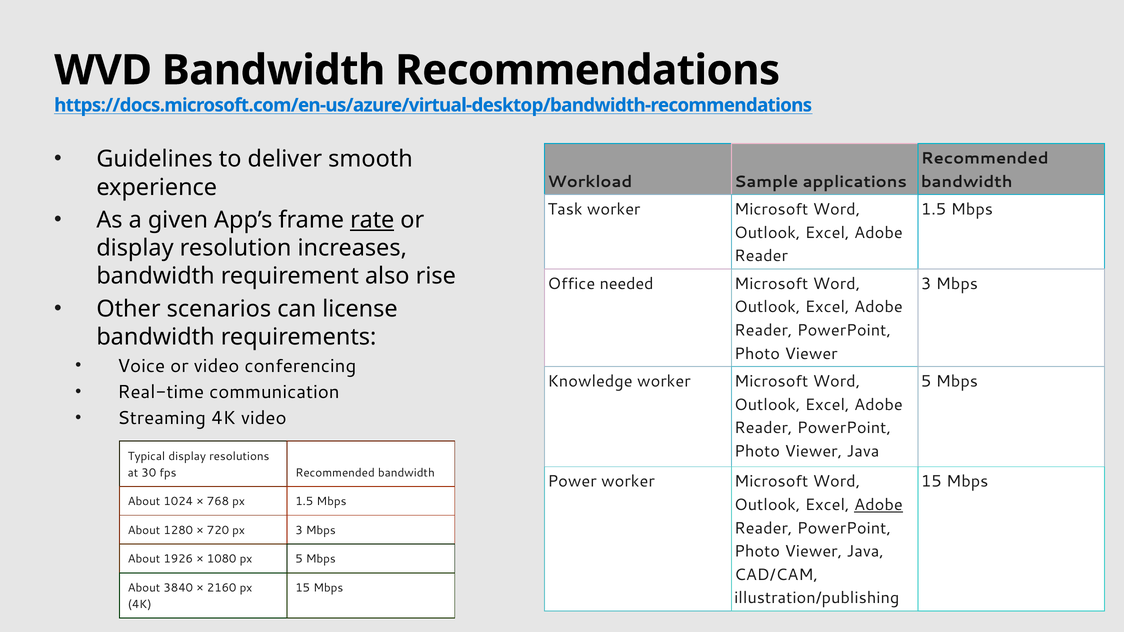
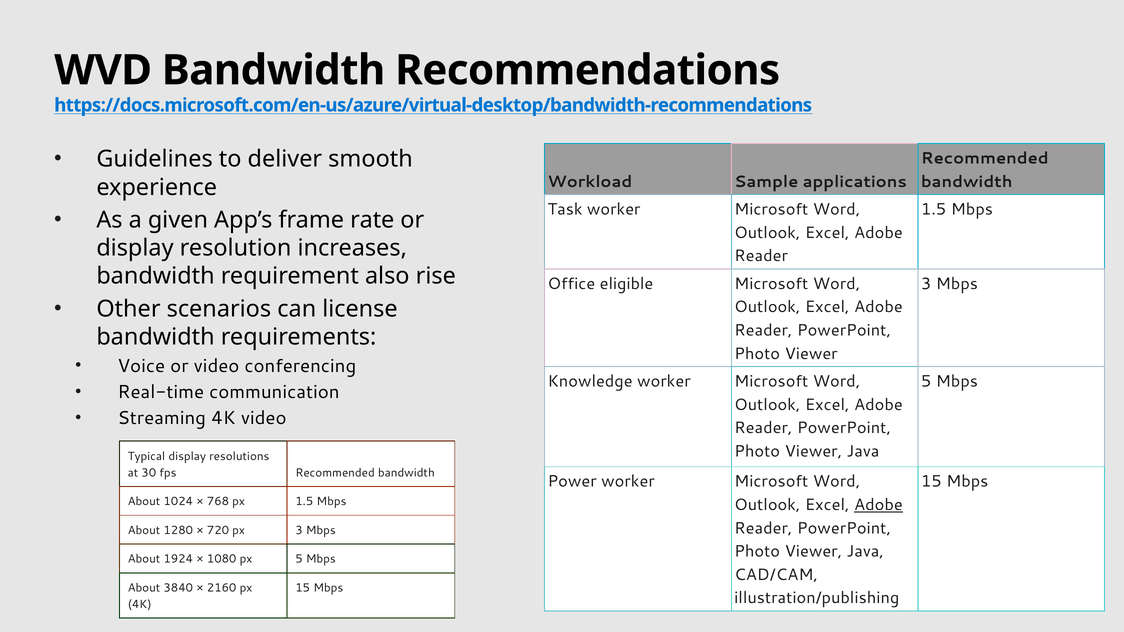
rate underline: present -> none
needed: needed -> eligible
1926: 1926 -> 1924
